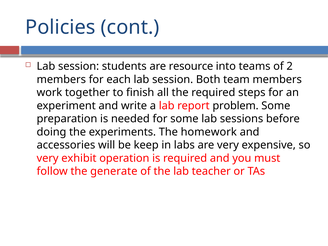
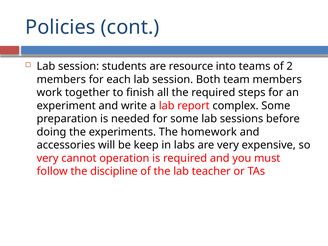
problem: problem -> complex
exhibit: exhibit -> cannot
generate: generate -> discipline
